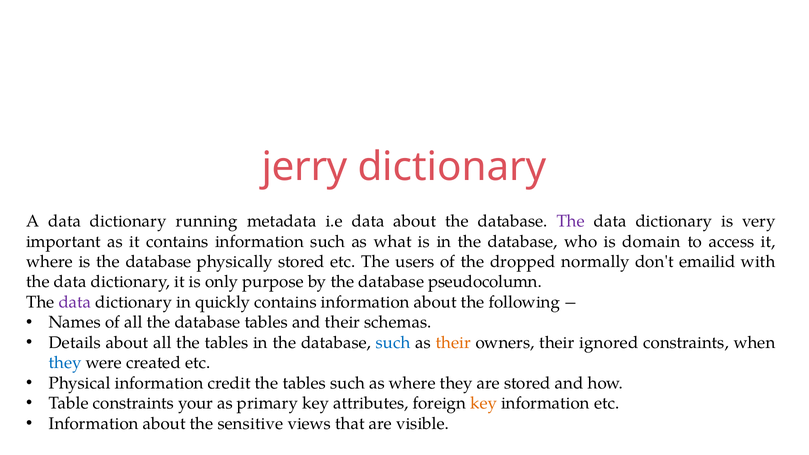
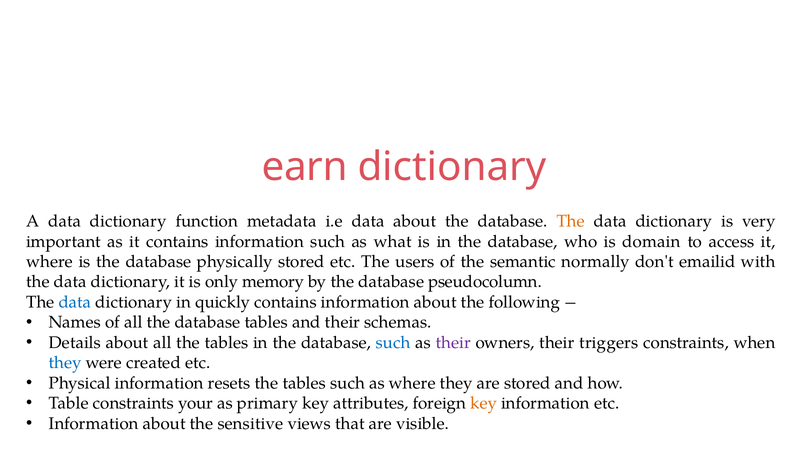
jerry: jerry -> earn
running: running -> function
The at (571, 221) colour: purple -> orange
dropped: dropped -> semantic
purpose: purpose -> memory
data at (75, 302) colour: purple -> blue
their at (453, 343) colour: orange -> purple
ignored: ignored -> triggers
credit: credit -> resets
